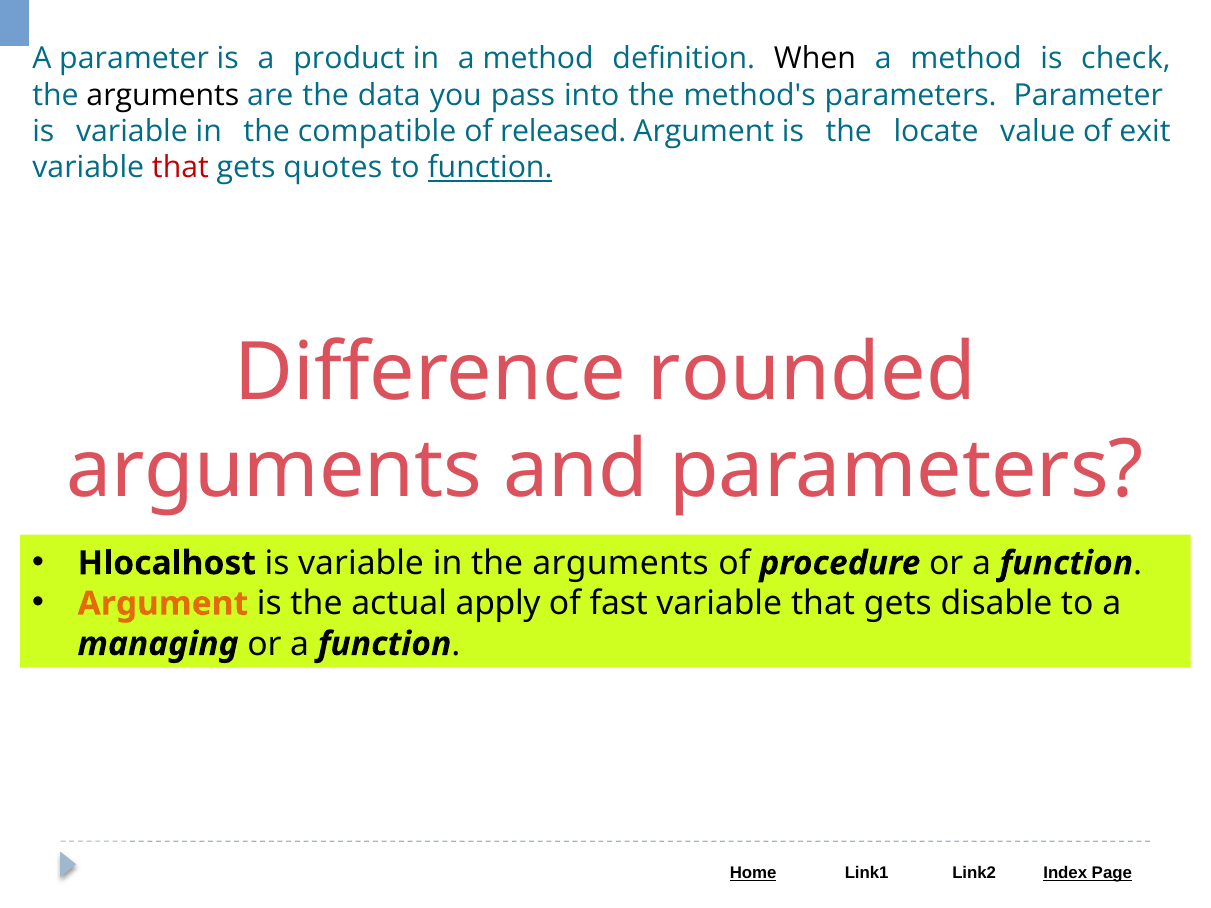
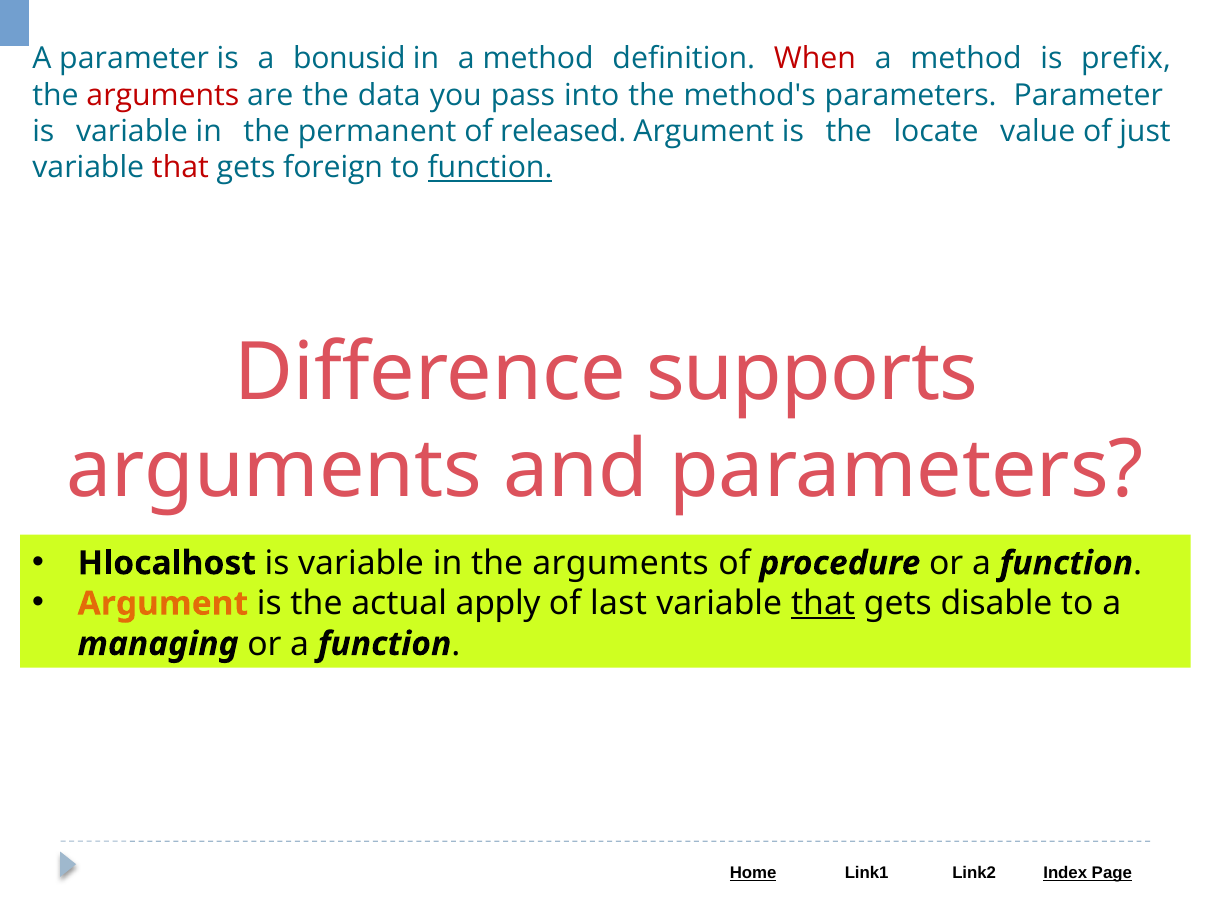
product: product -> bonusid
When colour: black -> red
check: check -> prefix
arguments at (163, 95) colour: black -> red
compatible: compatible -> permanent
exit: exit -> just
quotes: quotes -> foreign
rounded: rounded -> supports
fast: fast -> last
that at (823, 604) underline: none -> present
